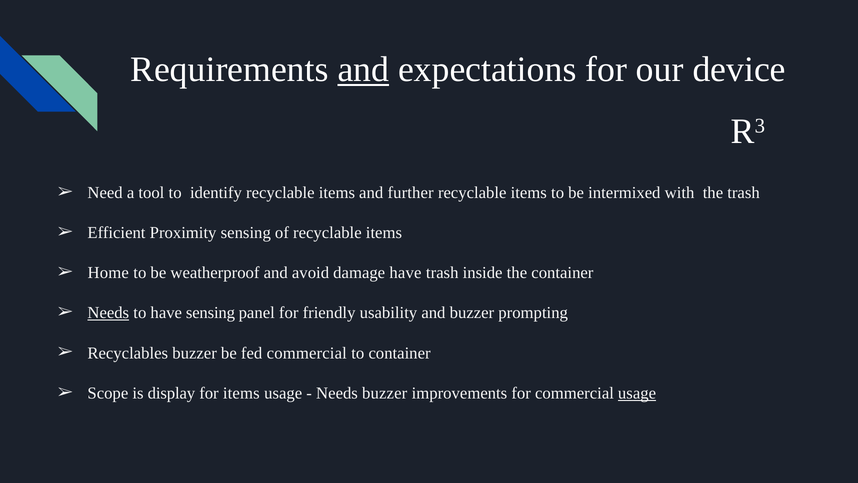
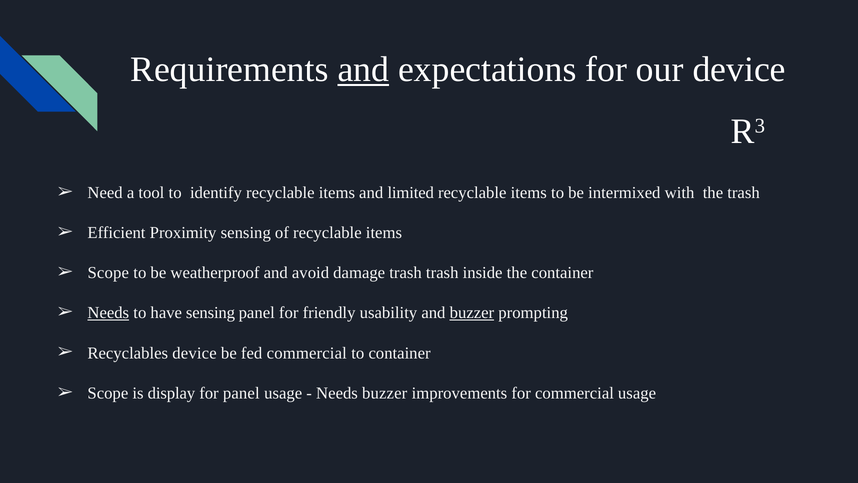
further: further -> limited
Home at (108, 273): Home -> Scope
damage have: have -> trash
buzzer at (472, 313) underline: none -> present
Recyclables buzzer: buzzer -> device
for items: items -> panel
usage at (637, 393) underline: present -> none
